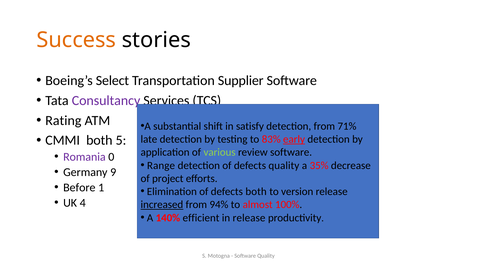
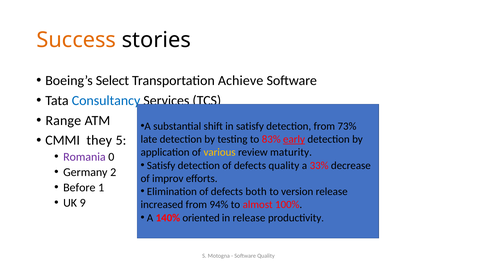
Supplier: Supplier -> Achieve
Consultancy colour: purple -> blue
Rating: Rating -> Range
71%: 71% -> 73%
CMMI both: both -> they
various colour: light green -> yellow
review software: software -> maturity
Range at (161, 166): Range -> Satisfy
35%: 35% -> 33%
9: 9 -> 2
project: project -> improv
4: 4 -> 9
increased underline: present -> none
efficient: efficient -> oriented
